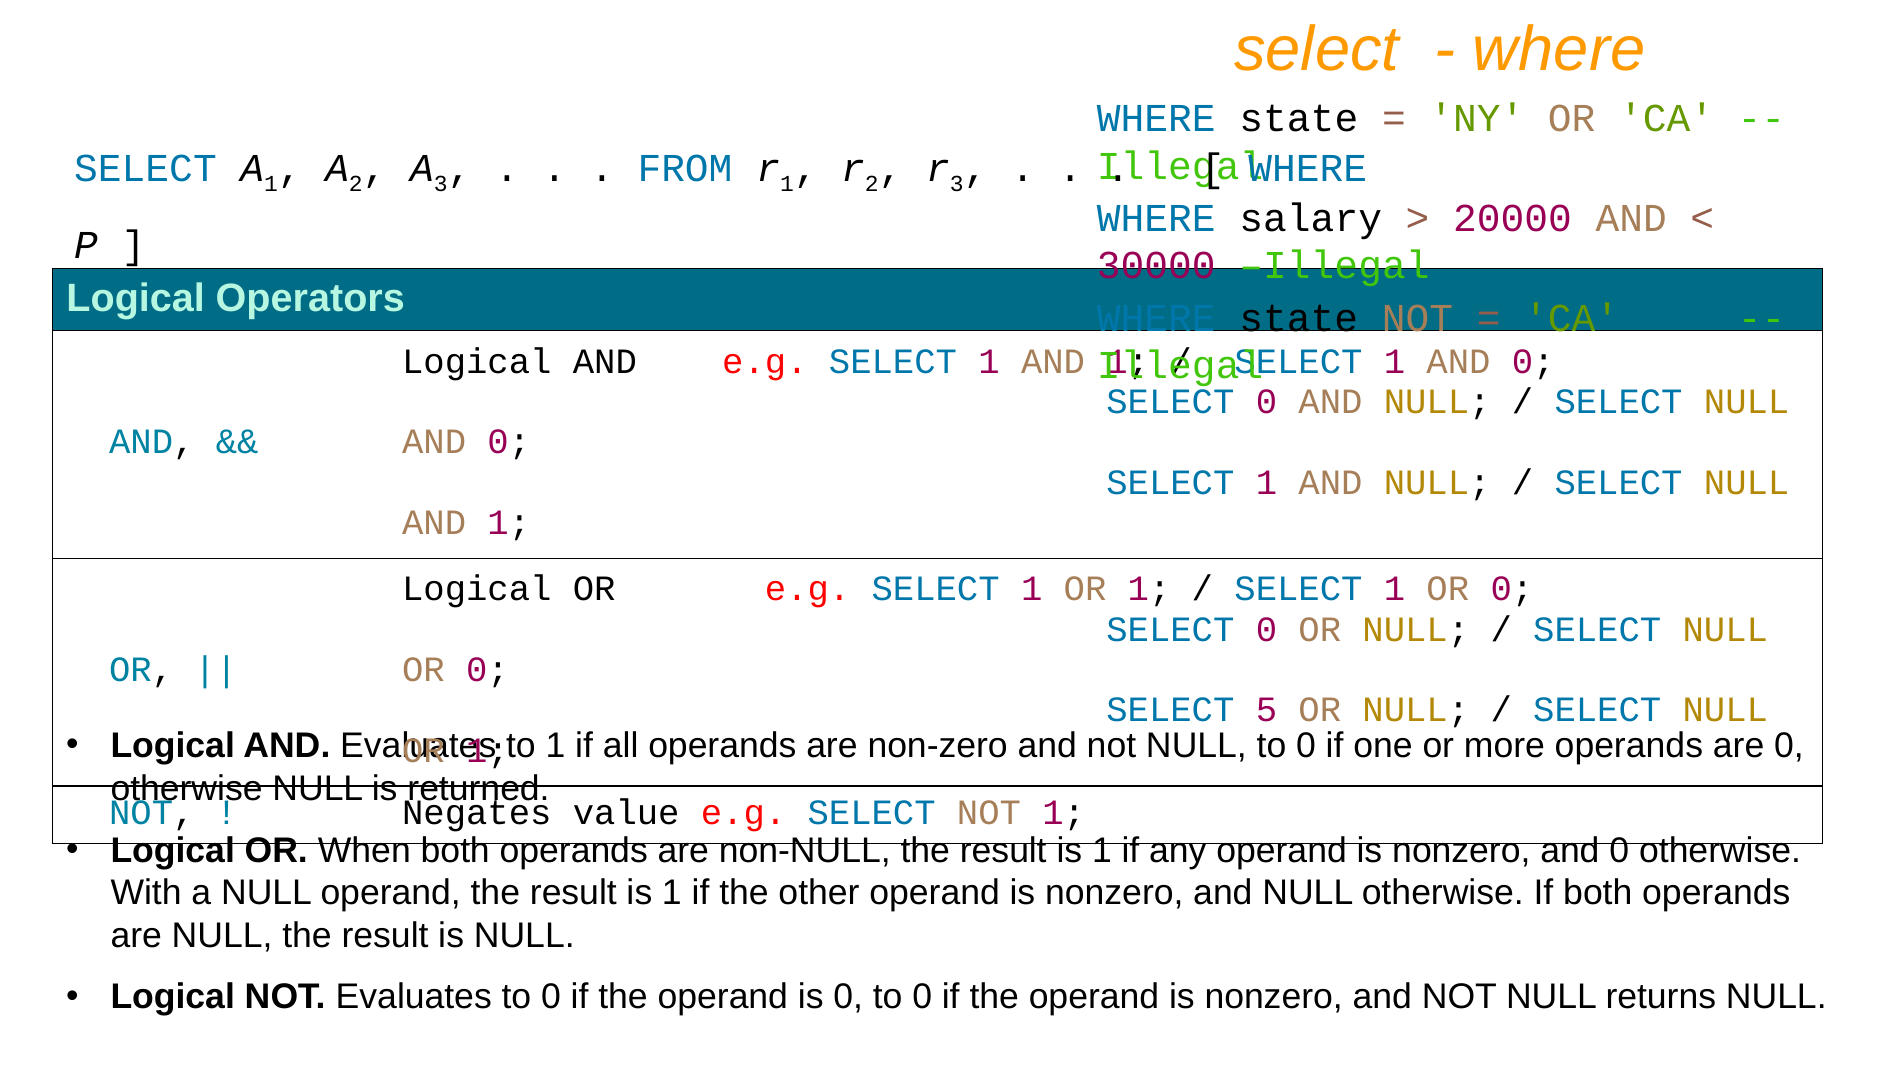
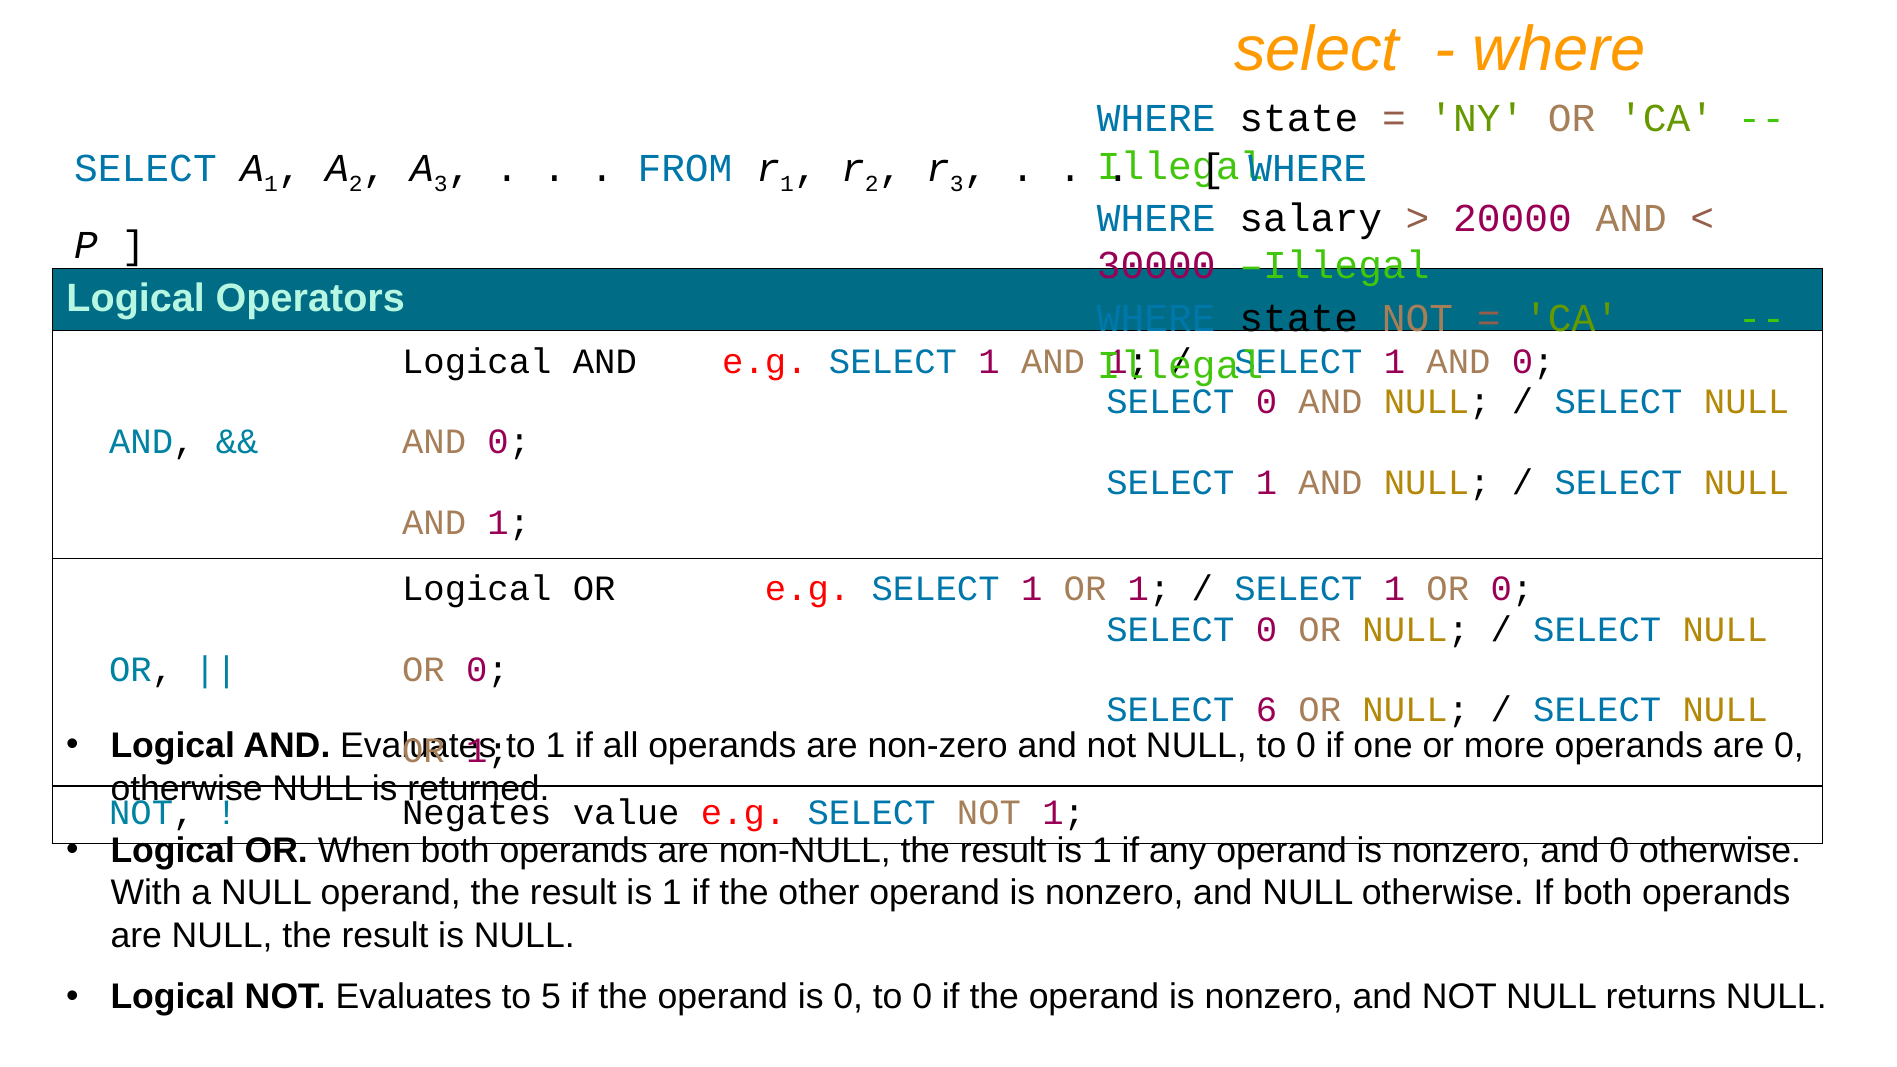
5: 5 -> 6
Evaluates to 0: 0 -> 5
